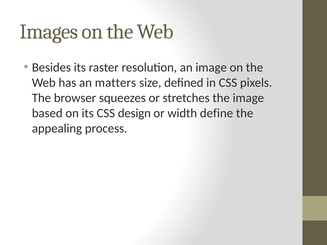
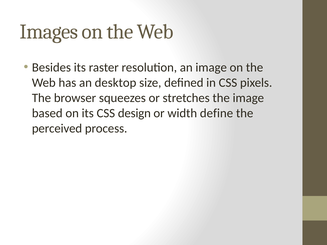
matters: matters -> desktop
appealing: appealing -> perceived
